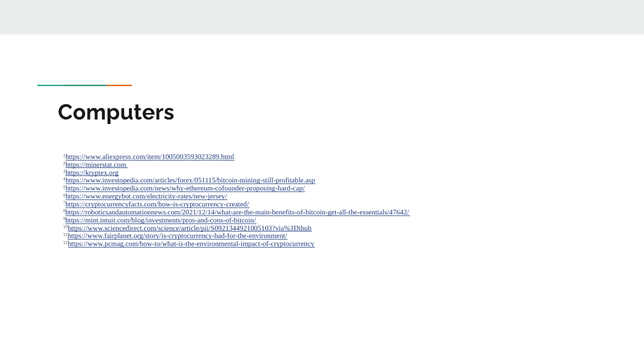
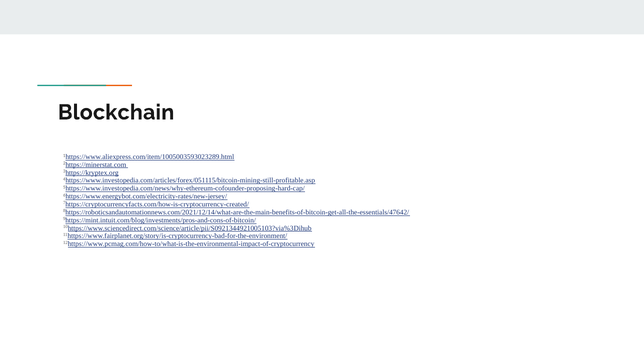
Computers: Computers -> Blockchain
